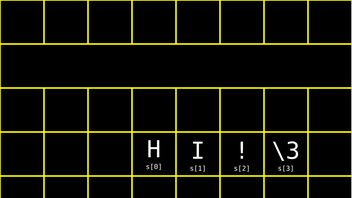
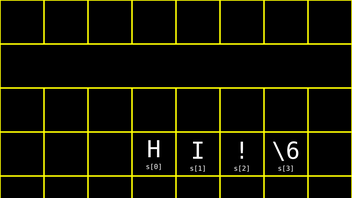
\3: \3 -> \6
